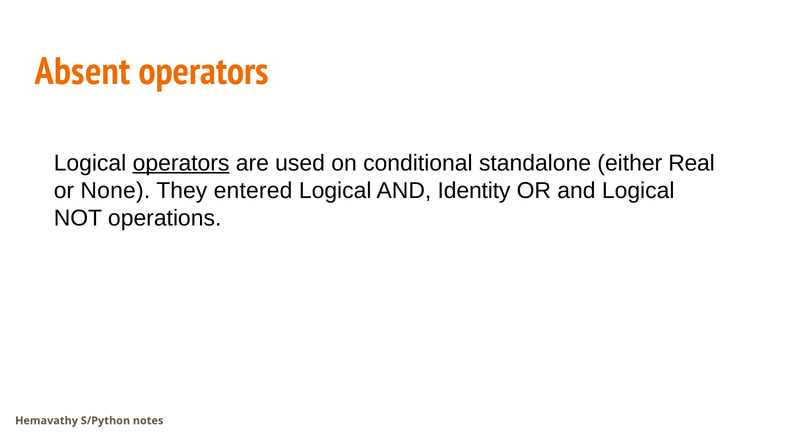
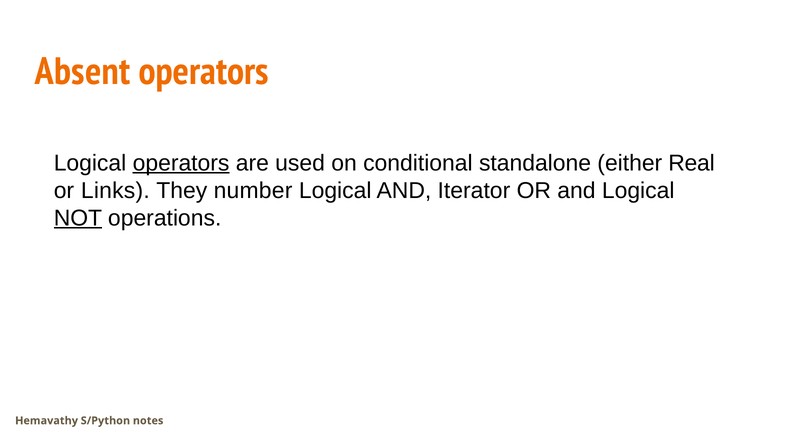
None: None -> Links
entered: entered -> number
Identity: Identity -> Iterator
NOT underline: none -> present
